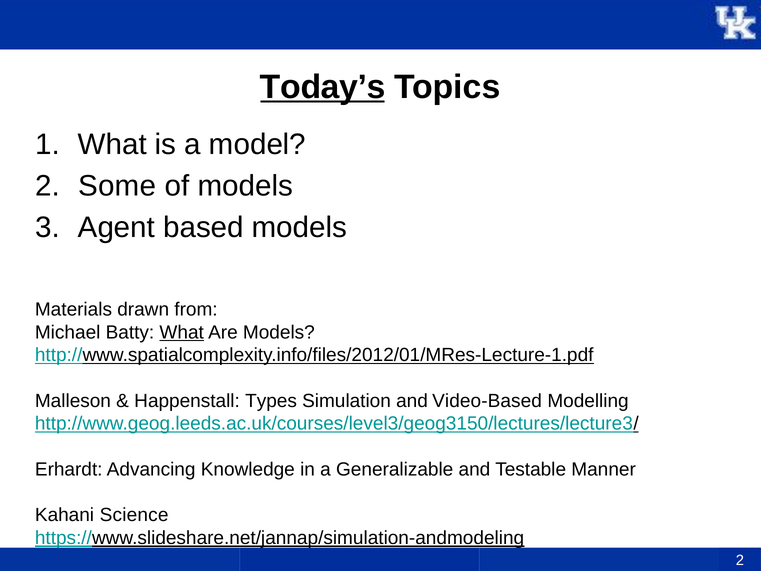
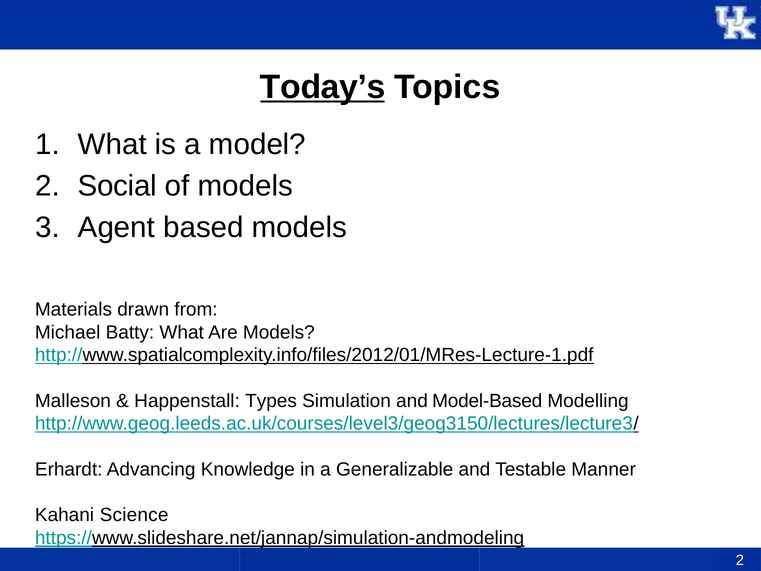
Some: Some -> Social
What at (182, 332) underline: present -> none
Video-Based: Video-Based -> Model-Based
